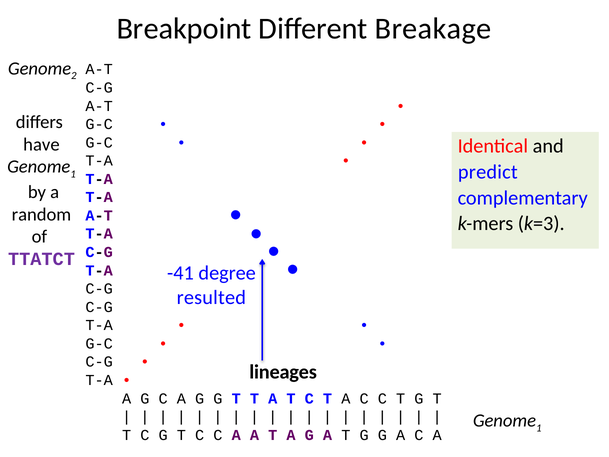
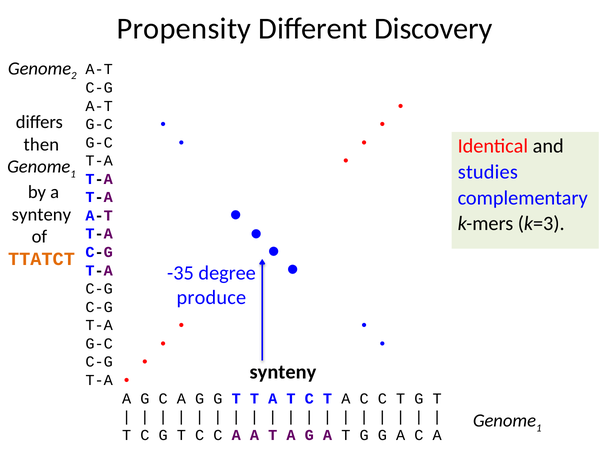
Breakpoint: Breakpoint -> Propensity
Breakage: Breakage -> Discovery
have: have -> then
predict: predict -> studies
random at (41, 214): random -> synteny
TTATCT colour: purple -> orange
-41: -41 -> -35
resulted: resulted -> produce
lineages at (283, 372): lineages -> synteny
